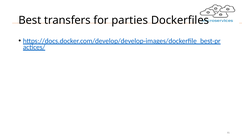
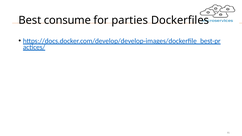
transfers: transfers -> consume
